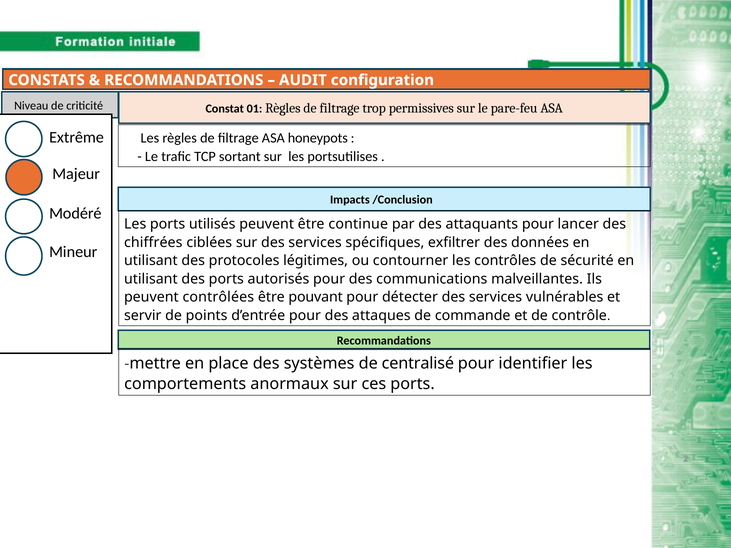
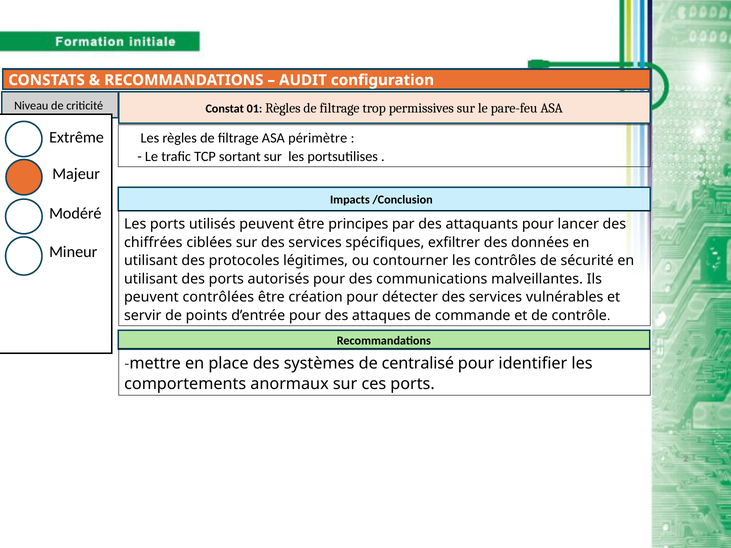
honeypots: honeypots -> périmètre
continue: continue -> principes
pouvant: pouvant -> création
